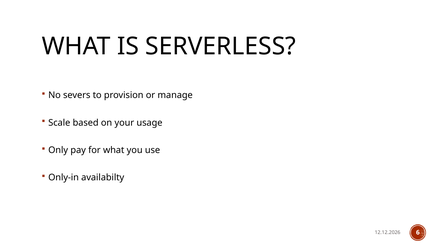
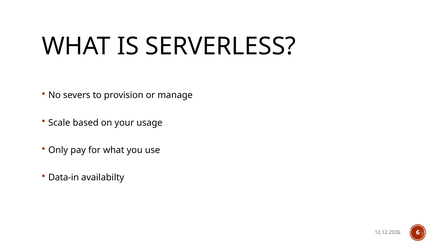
Only-in: Only-in -> Data-in
